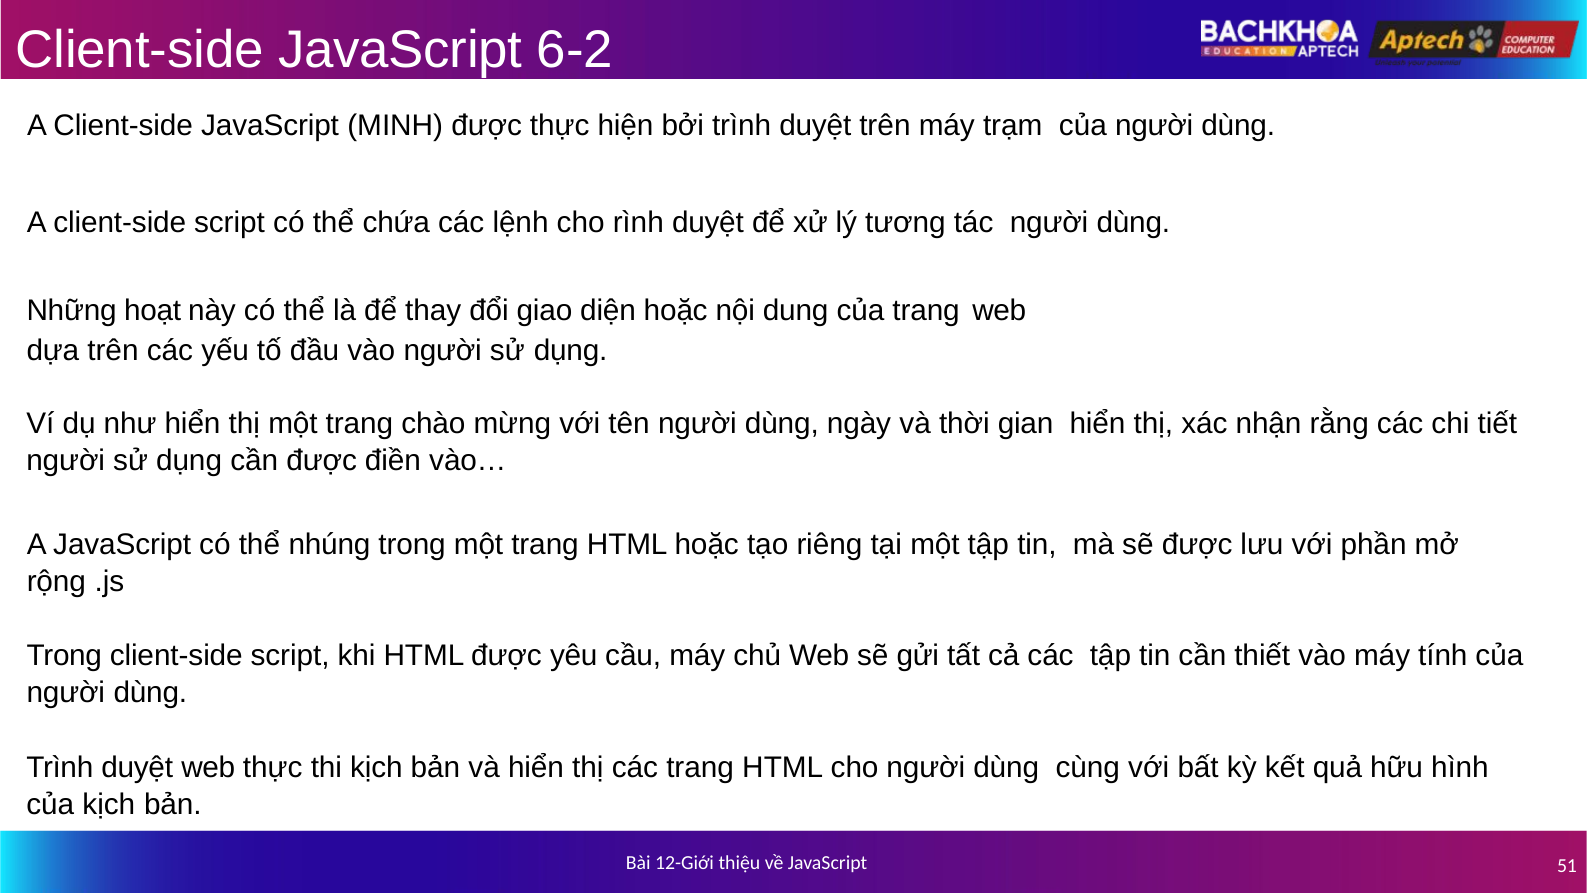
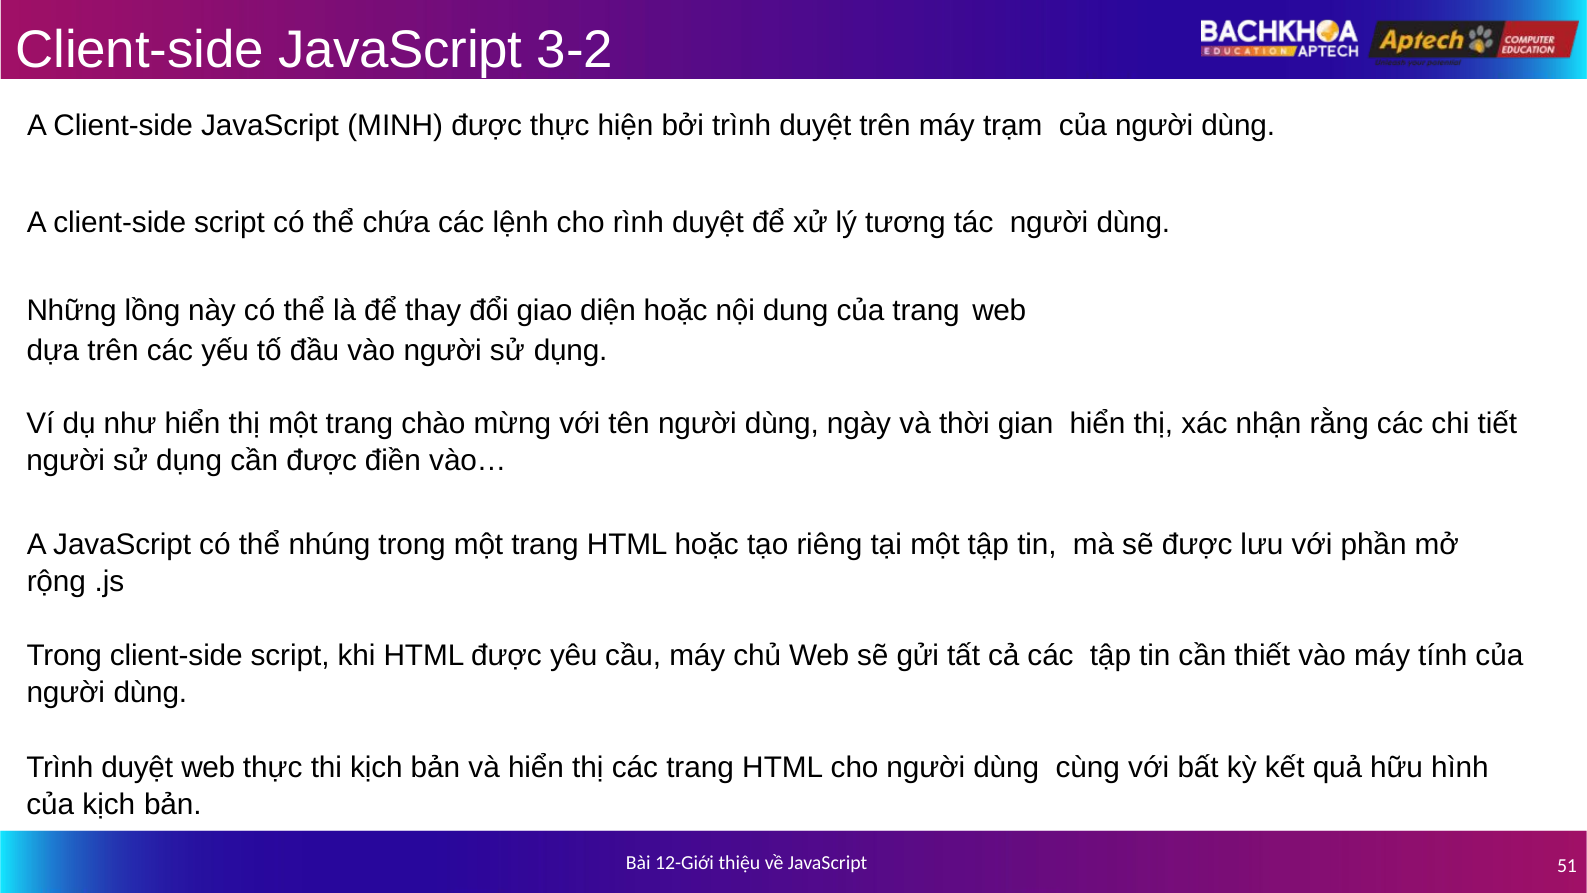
6-2: 6-2 -> 3-2
hoạt: hoạt -> lồng
